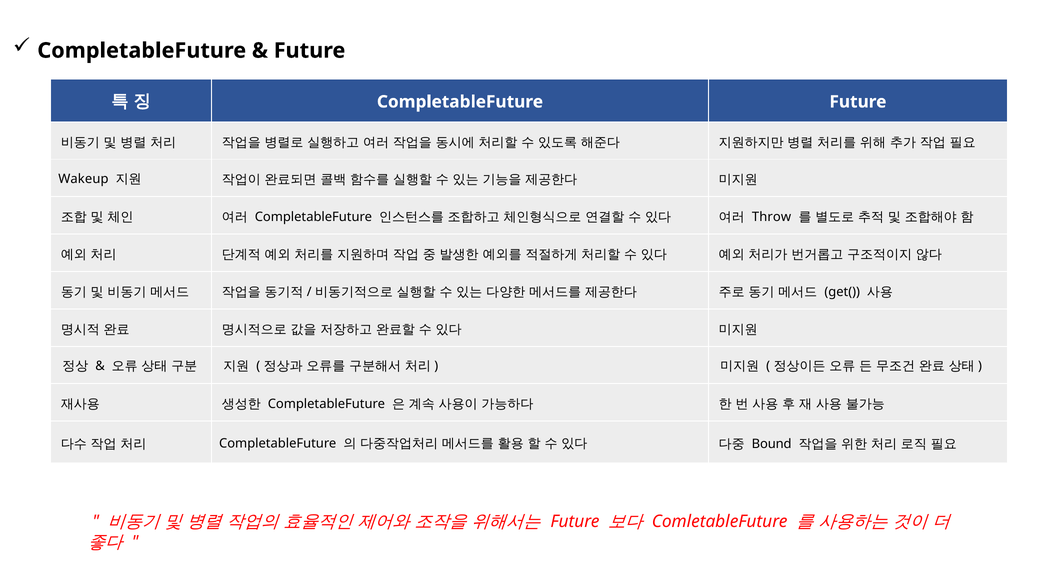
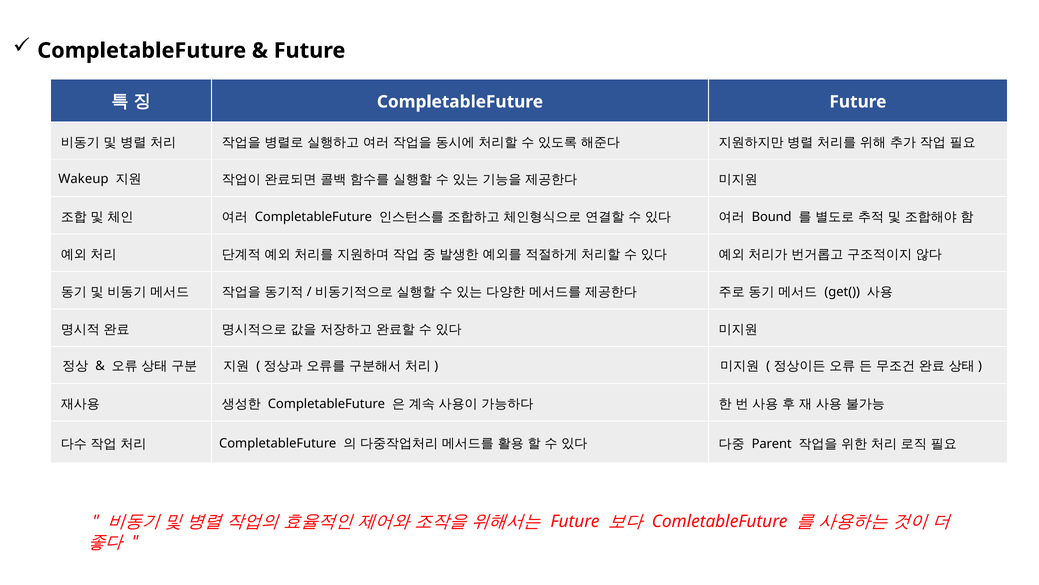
Throw: Throw -> Bound
Bound: Bound -> Parent
